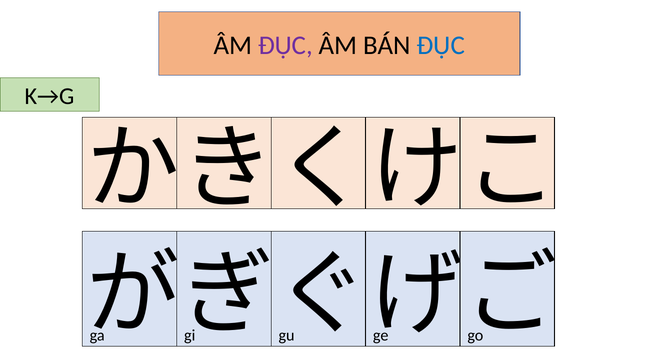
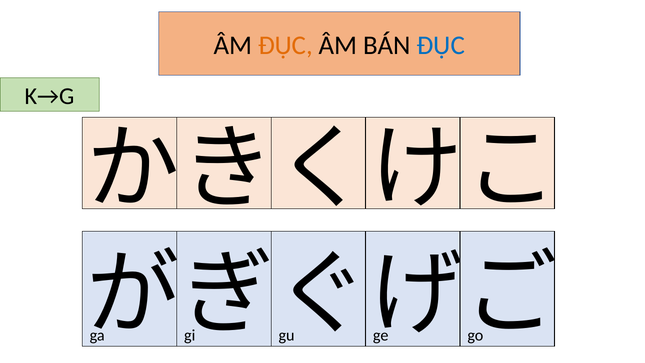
ĐỤC at (285, 45) colour: purple -> orange
